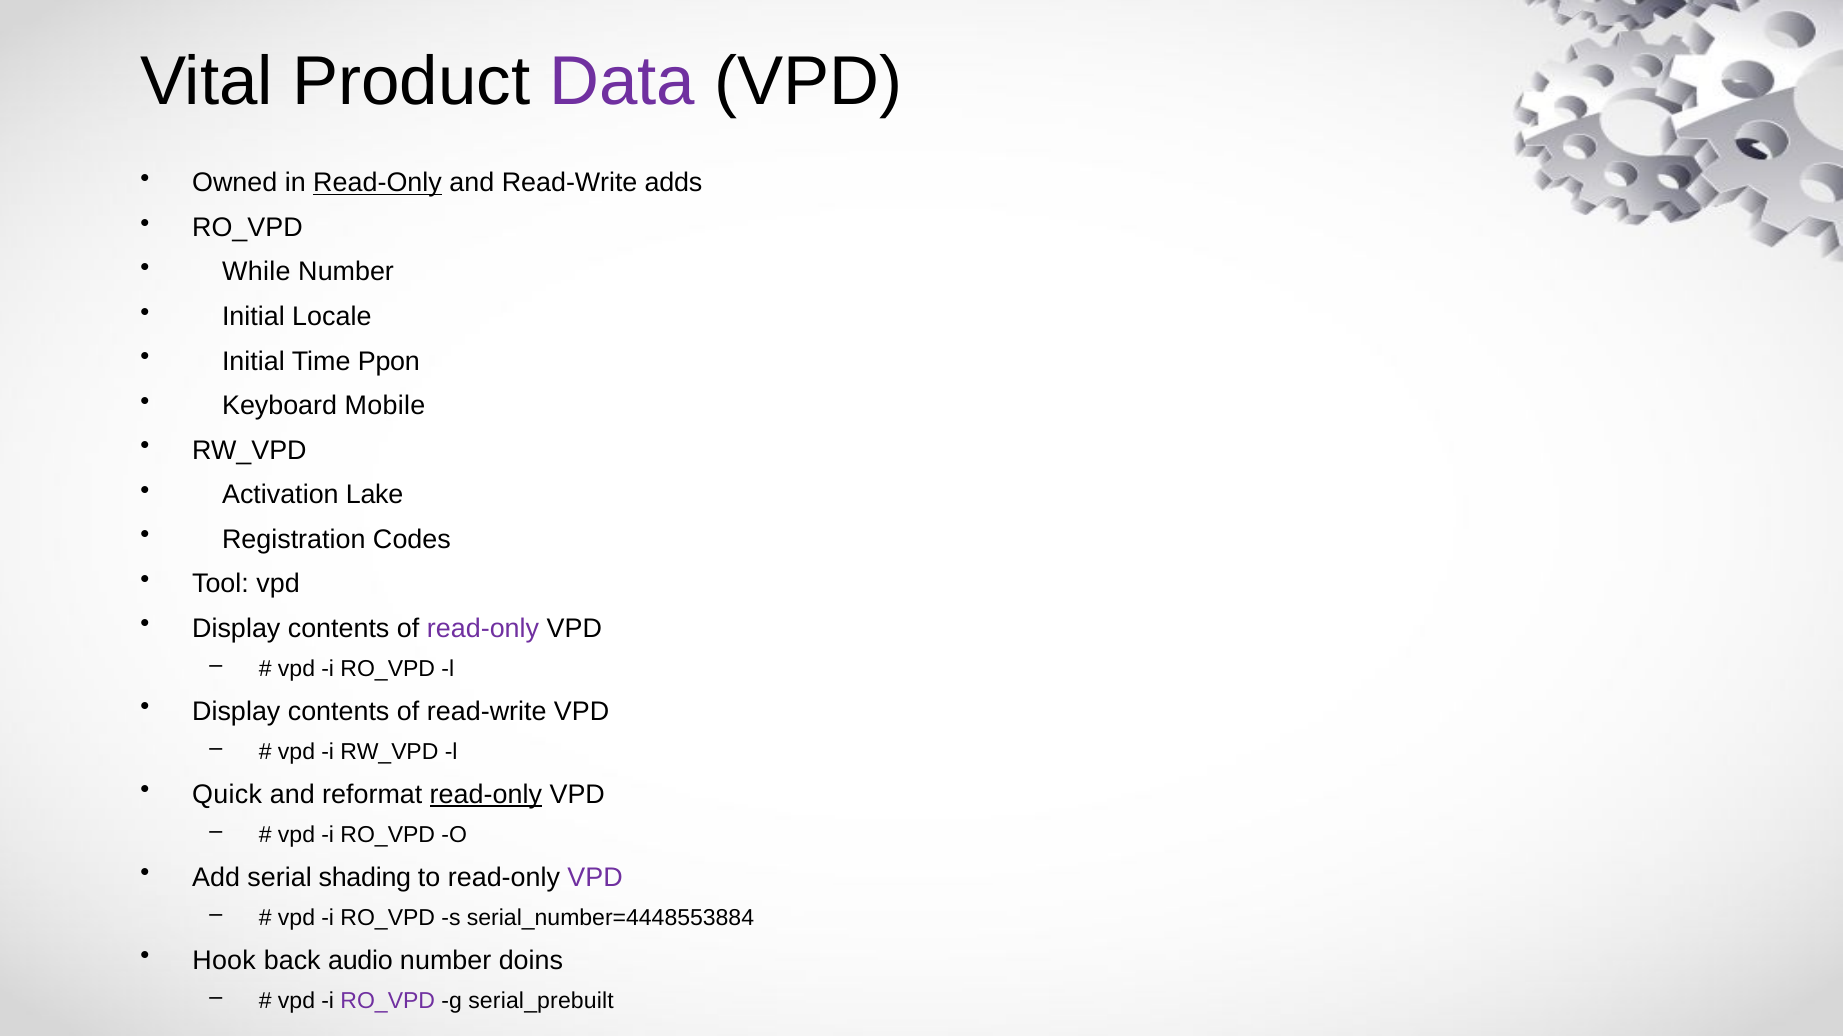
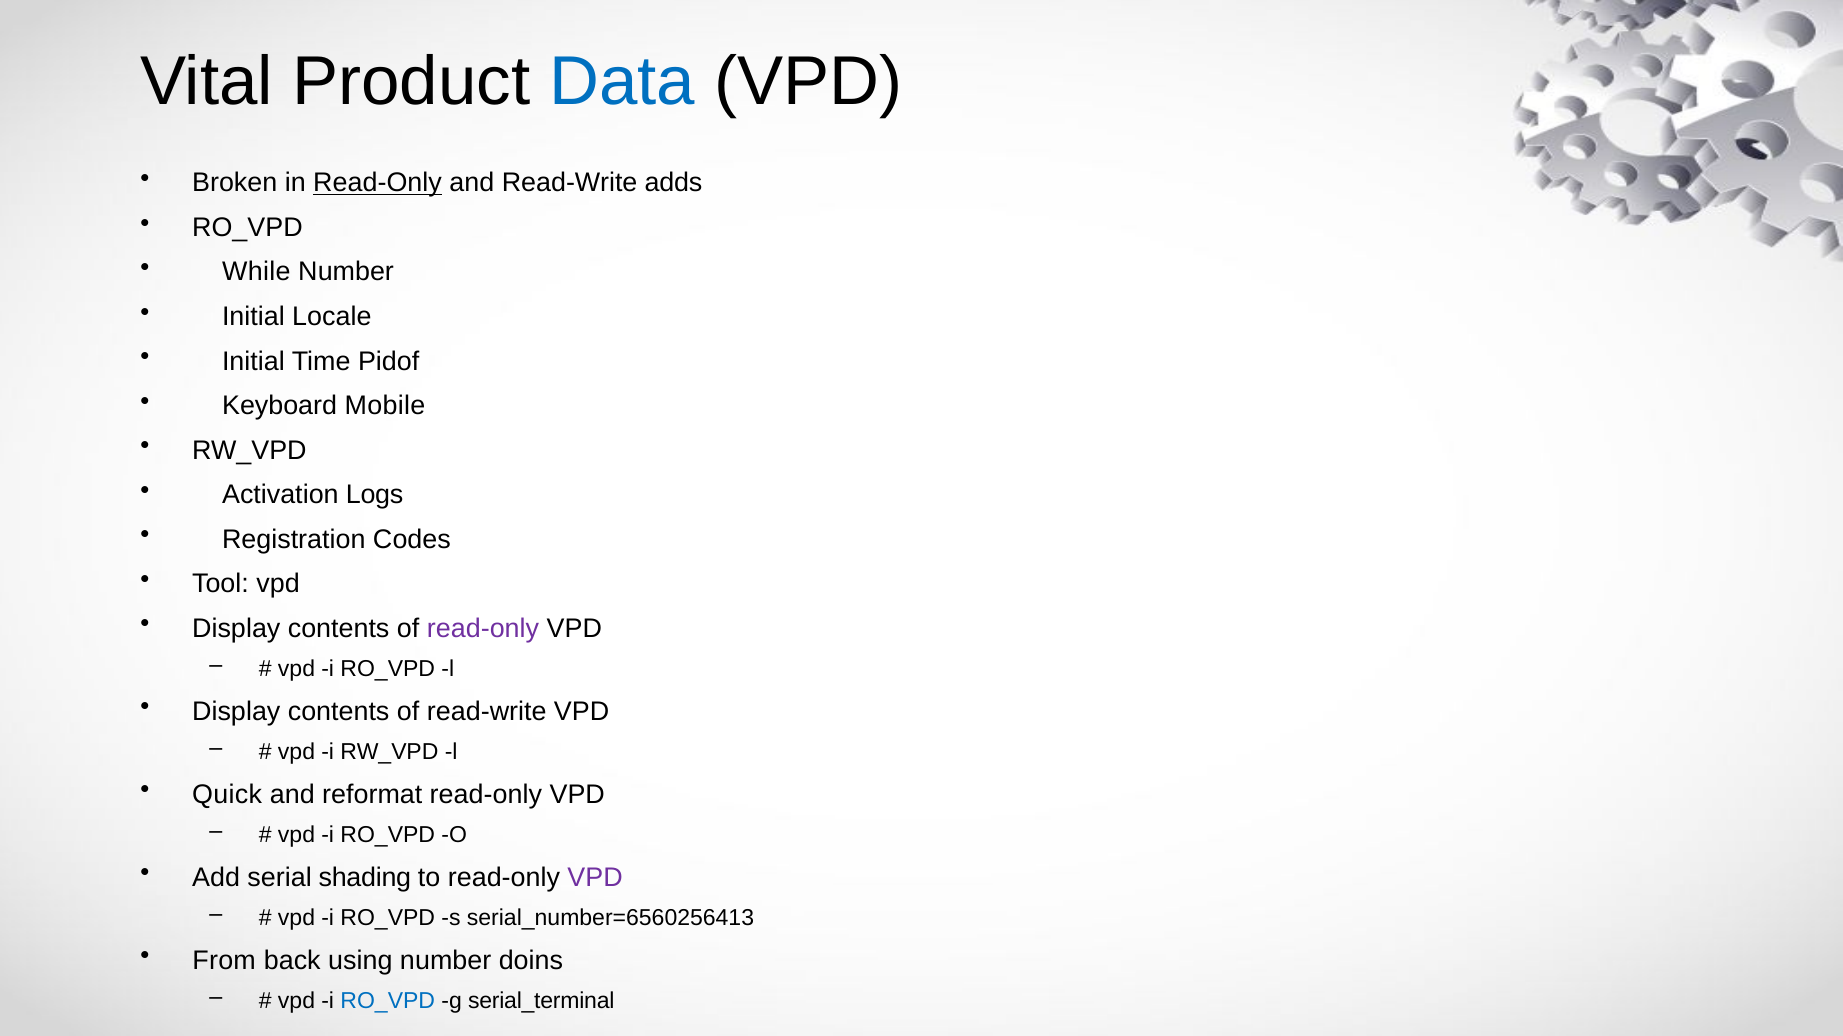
Data colour: purple -> blue
Owned: Owned -> Broken
Ppon: Ppon -> Pidof
Lake: Lake -> Logs
read-only at (486, 795) underline: present -> none
serial_number=4448553884: serial_number=4448553884 -> serial_number=6560256413
Hook: Hook -> From
audio: audio -> using
RO_VPD at (388, 1001) colour: purple -> blue
serial_prebuilt: serial_prebuilt -> serial_terminal
